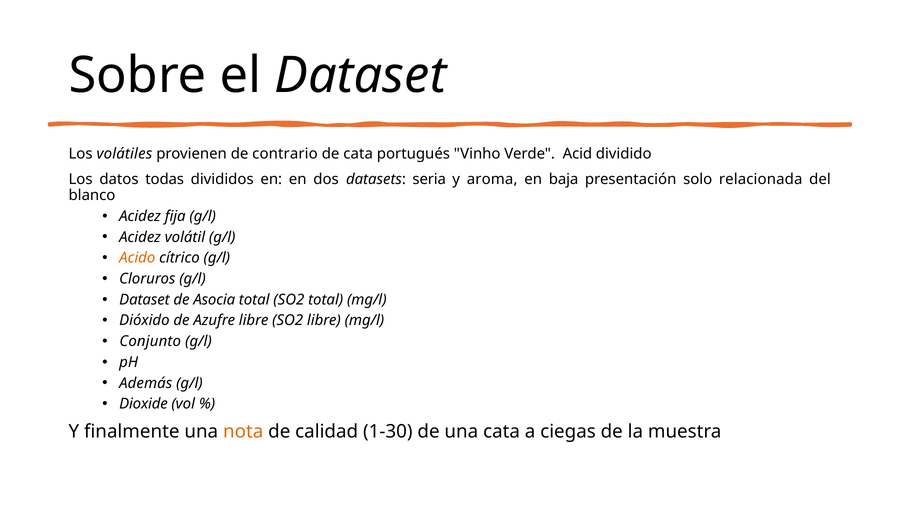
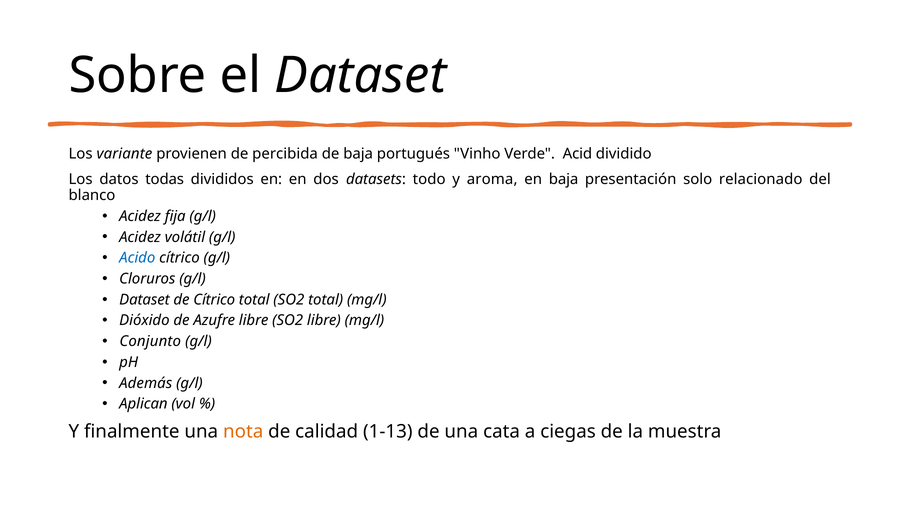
volátiles: volátiles -> variante
contrario: contrario -> percibida
de cata: cata -> baja
seria: seria -> todo
relacionada: relacionada -> relacionado
Acido colour: orange -> blue
de Asocia: Asocia -> Cítrico
Dioxide: Dioxide -> Aplican
1-30: 1-30 -> 1-13
